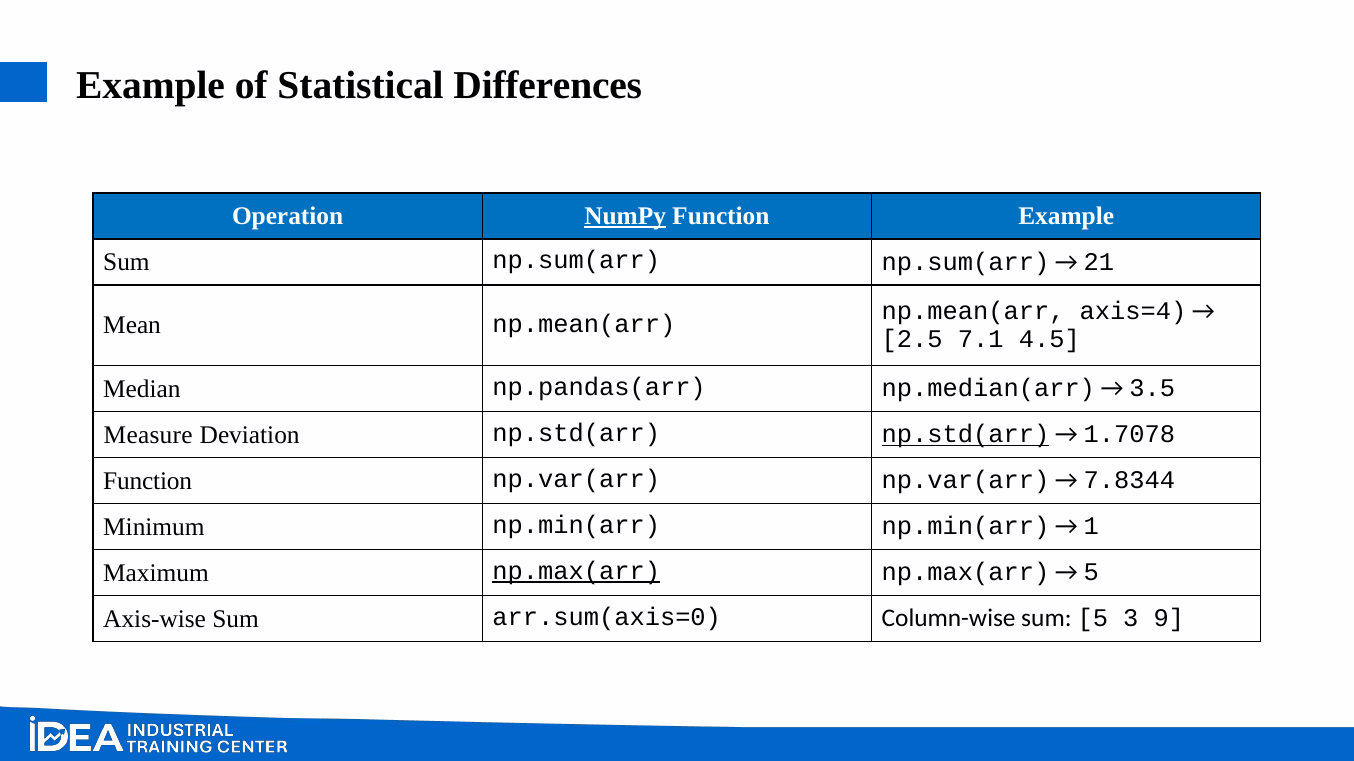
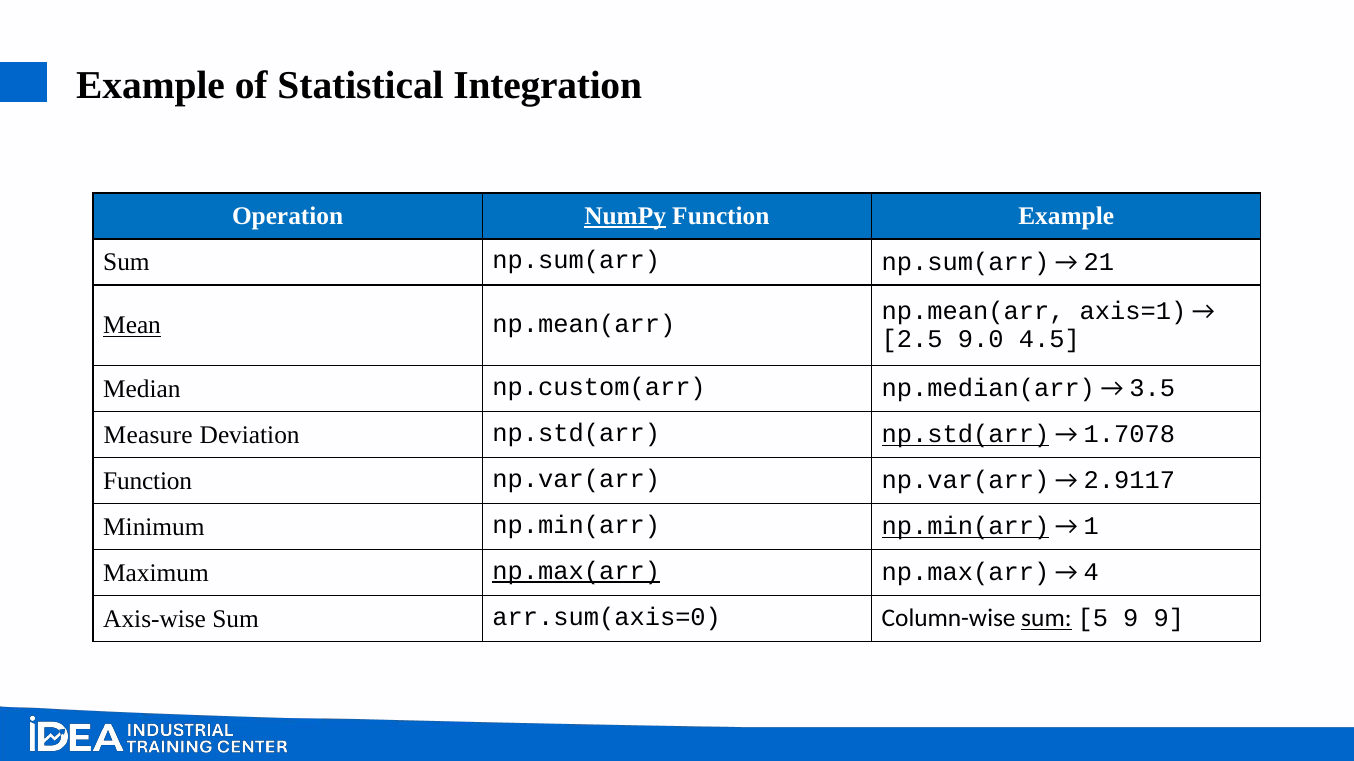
Differences: Differences -> Integration
axis=4: axis=4 -> axis=1
Mean underline: none -> present
7.1: 7.1 -> 9.0
np.pandas(arr: np.pandas(arr -> np.custom(arr
7.8344: 7.8344 -> 2.9117
np.min(arr at (965, 527) underline: none -> present
5 at (1091, 573): 5 -> 4
sum at (1046, 619) underline: none -> present
5 3: 3 -> 9
